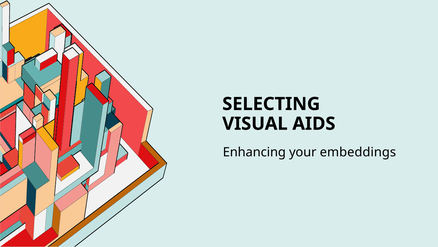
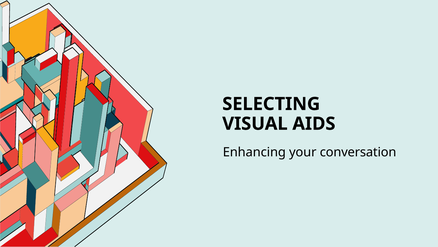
embeddings: embeddings -> conversation
